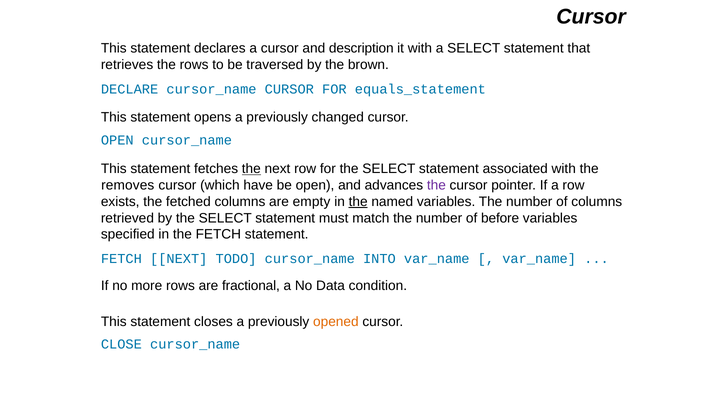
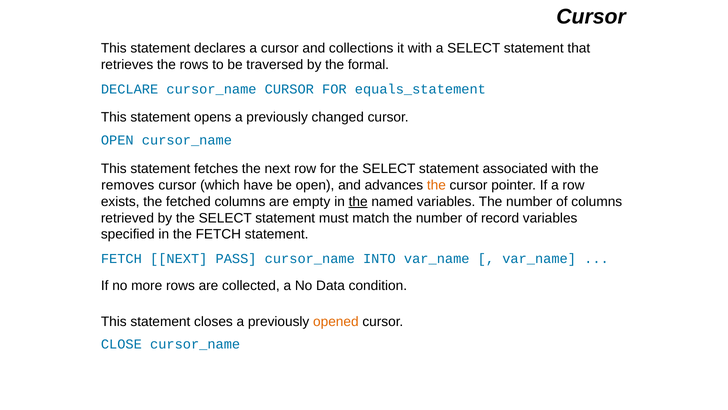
description: description -> collections
brown: brown -> formal
the at (251, 169) underline: present -> none
the at (436, 185) colour: purple -> orange
before: before -> record
TODO: TODO -> PASS
fractional: fractional -> collected
